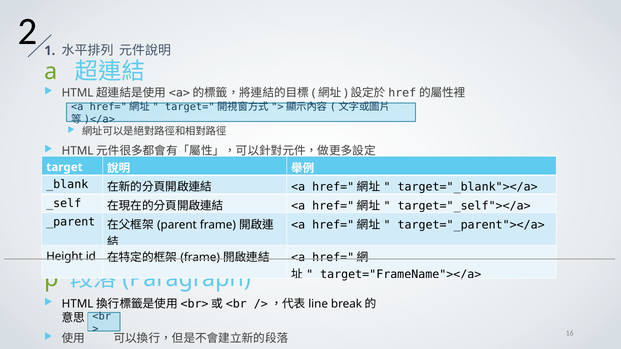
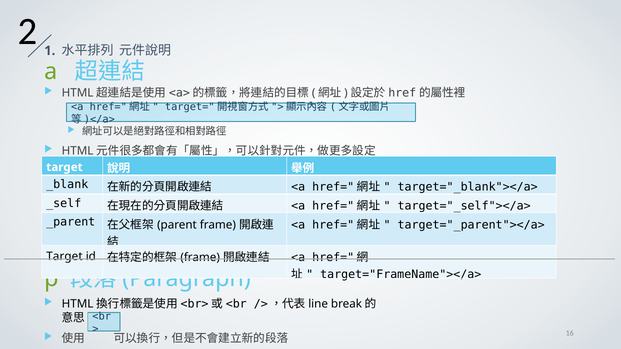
Height at (65, 257): Height -> Target
